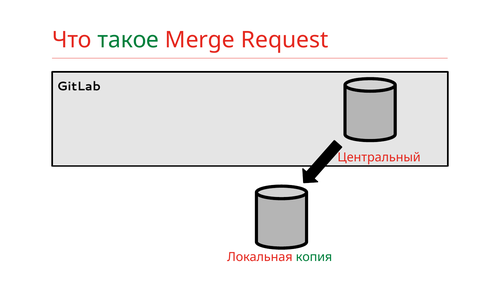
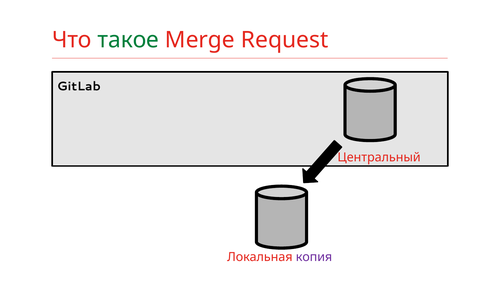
копия colour: green -> purple
